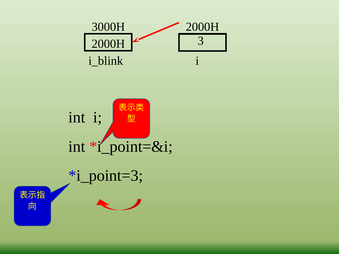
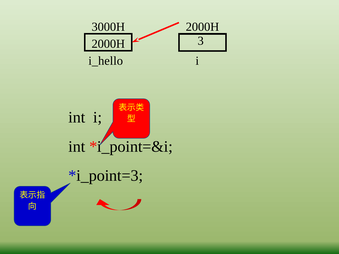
i_blink: i_blink -> i_hello
